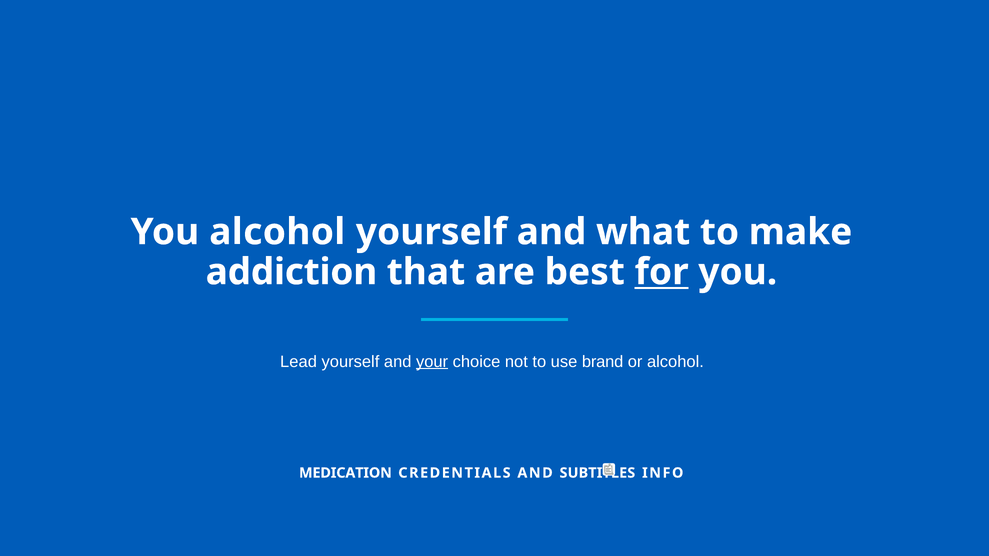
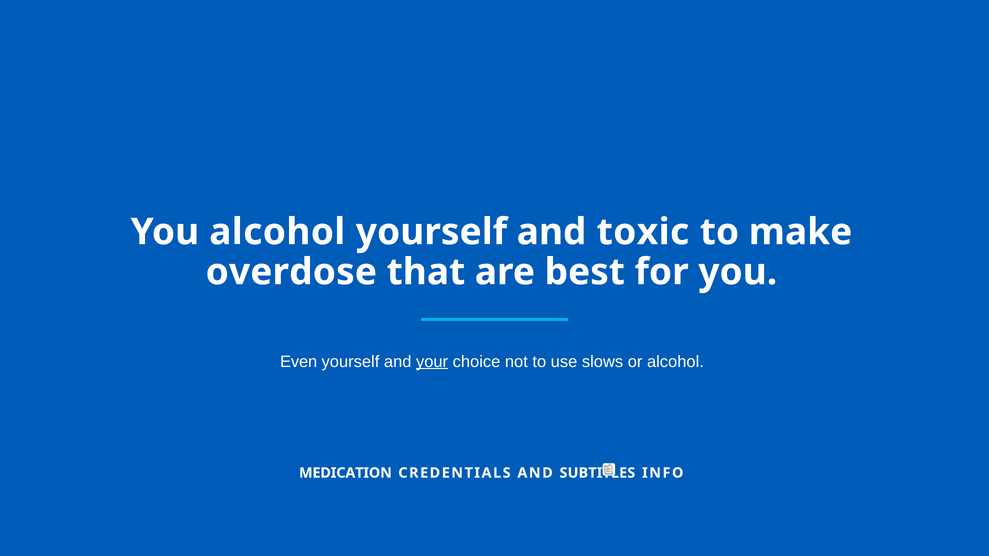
what: what -> toxic
addiction: addiction -> overdose
for underline: present -> none
Lead: Lead -> Even
brand: brand -> slows
